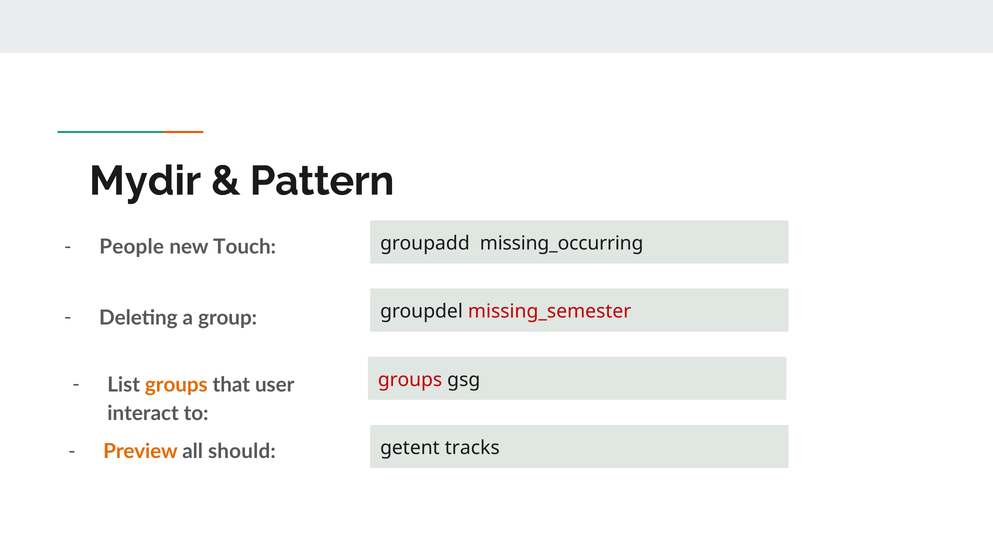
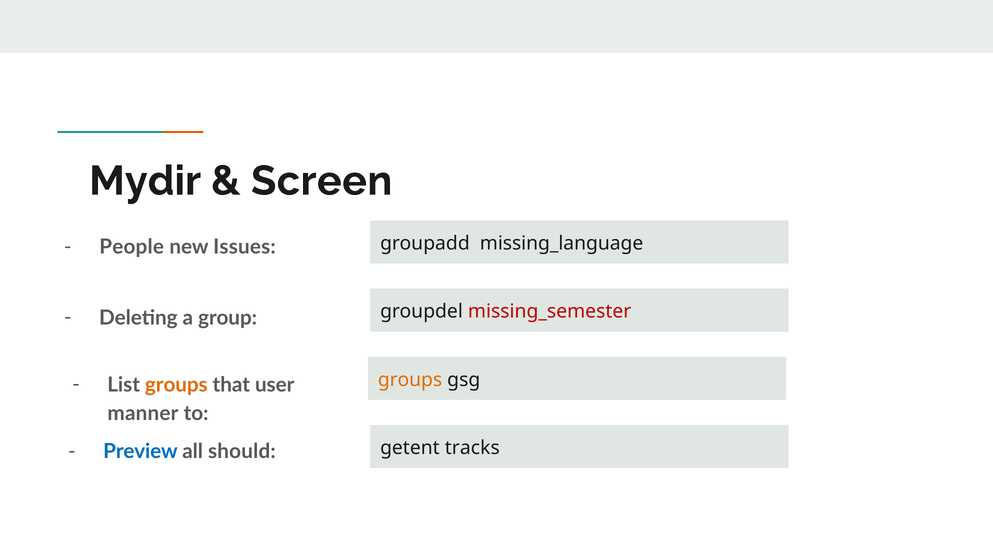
Pattern: Pattern -> Screen
missing_occurring: missing_occurring -> missing_language
Touch: Touch -> Issues
groups at (410, 379) colour: red -> orange
interact: interact -> manner
Preview colour: orange -> blue
